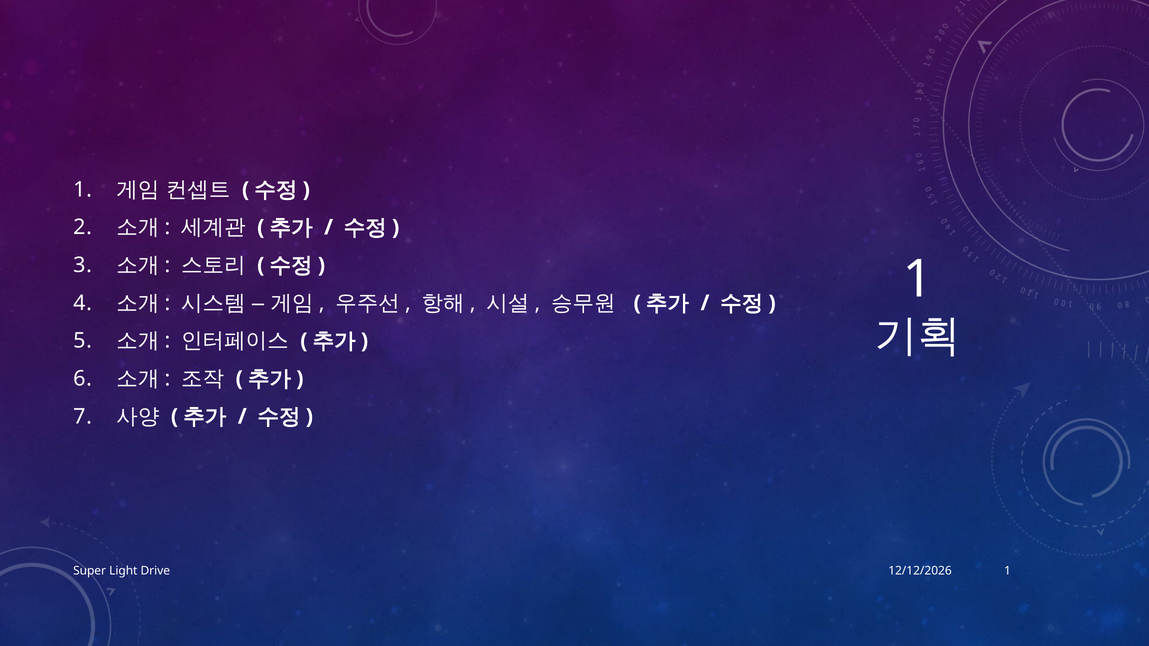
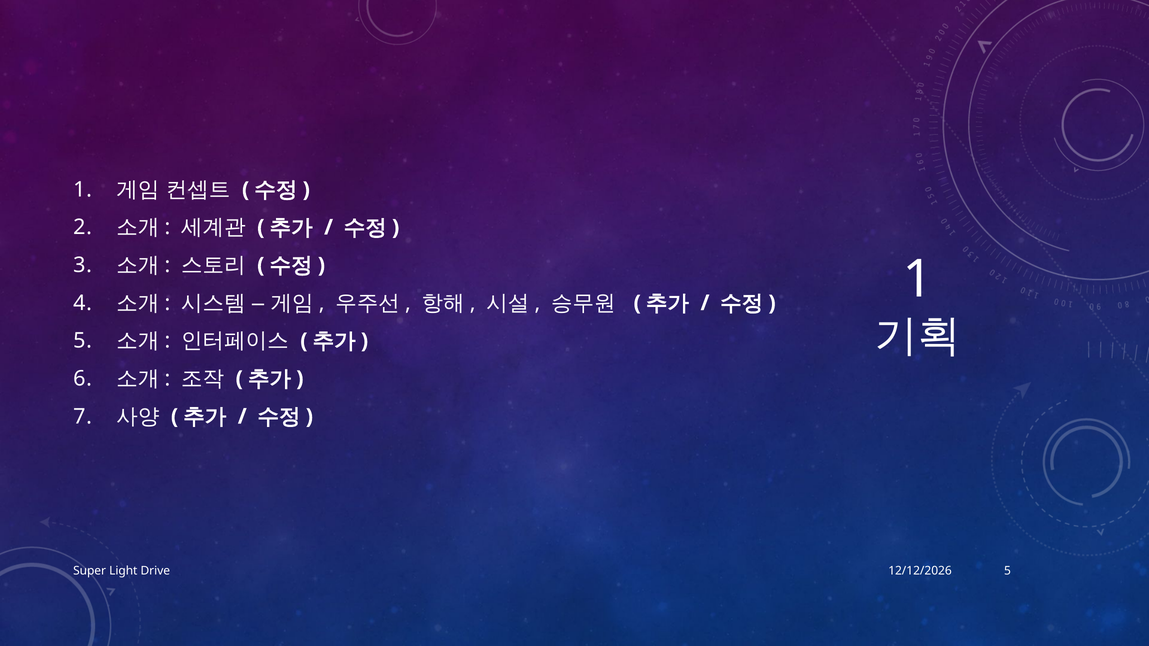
Drive 1: 1 -> 5
